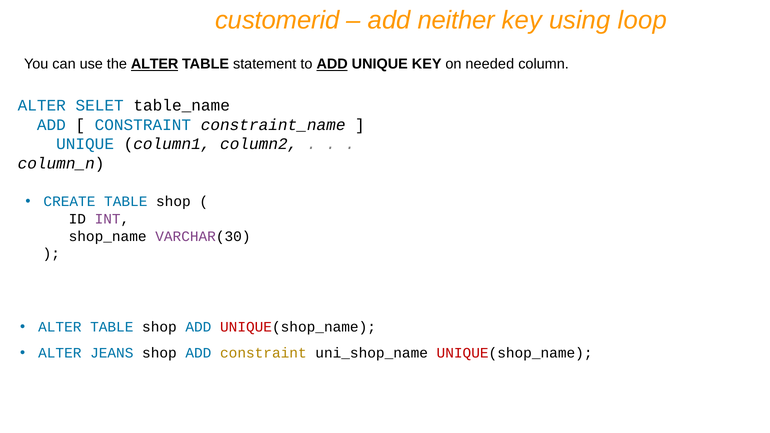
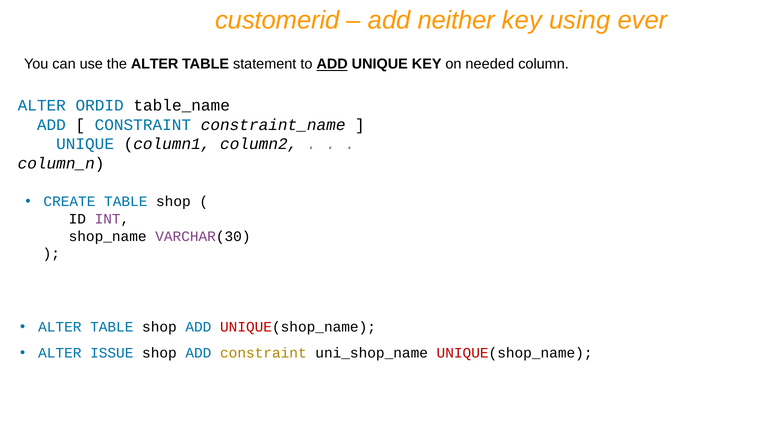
loop: loop -> ever
ALTER at (155, 64) underline: present -> none
SELET: SELET -> ORDID
JEANS: JEANS -> ISSUE
